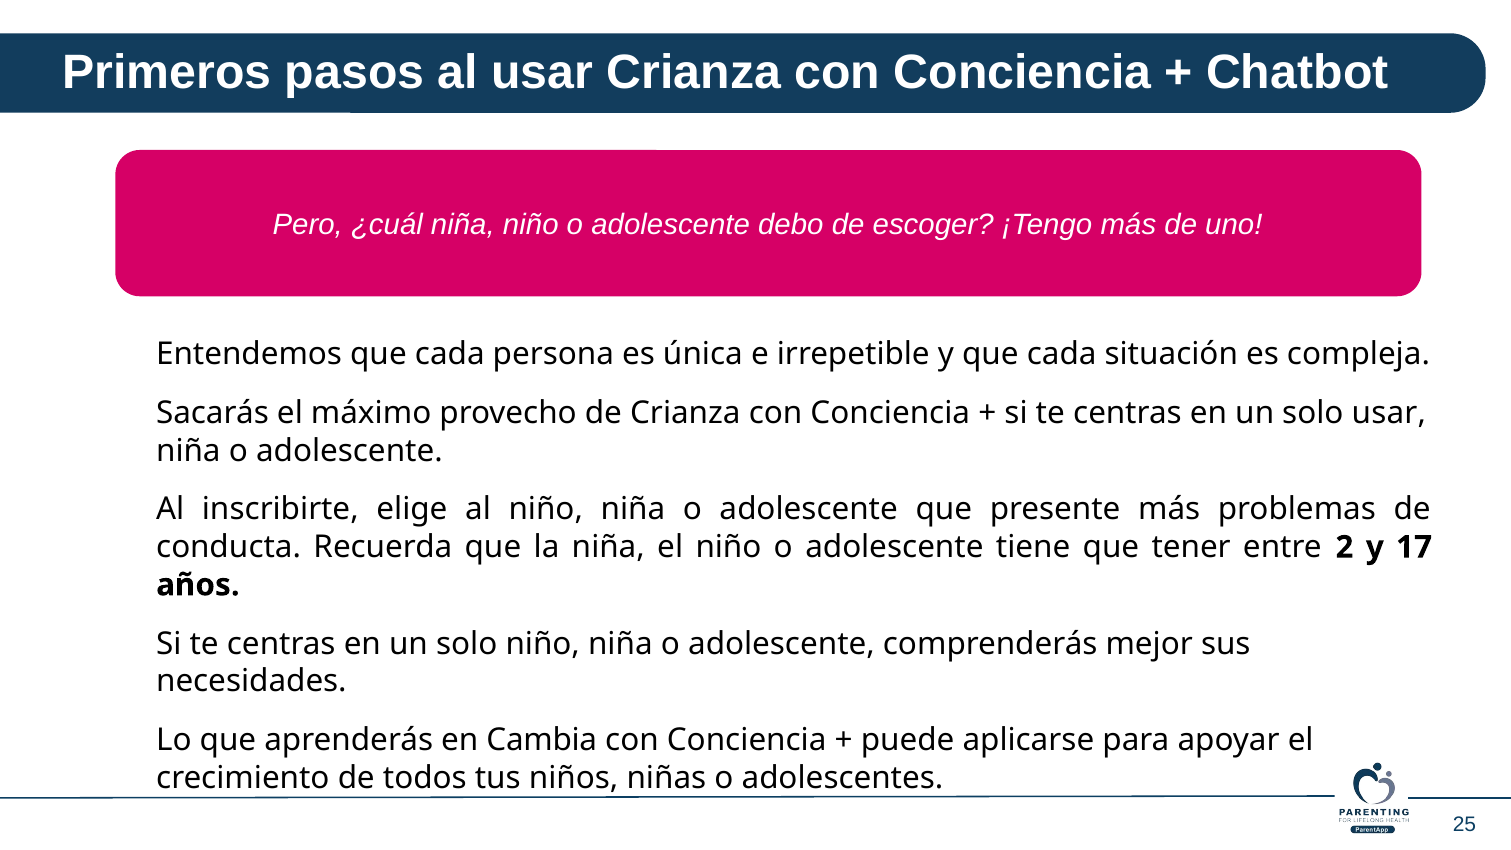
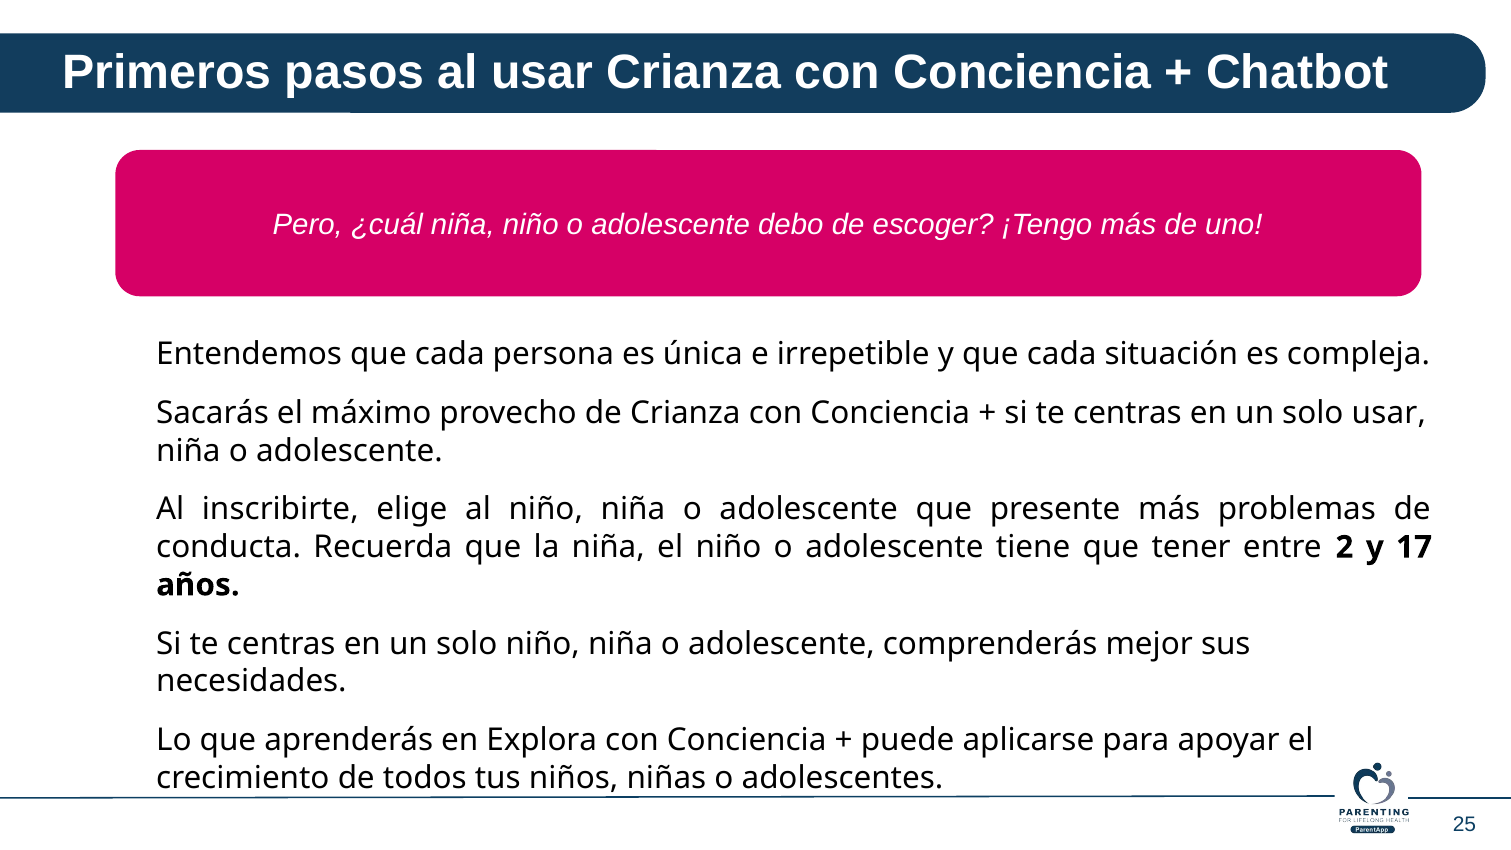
Cambia: Cambia -> Explora
